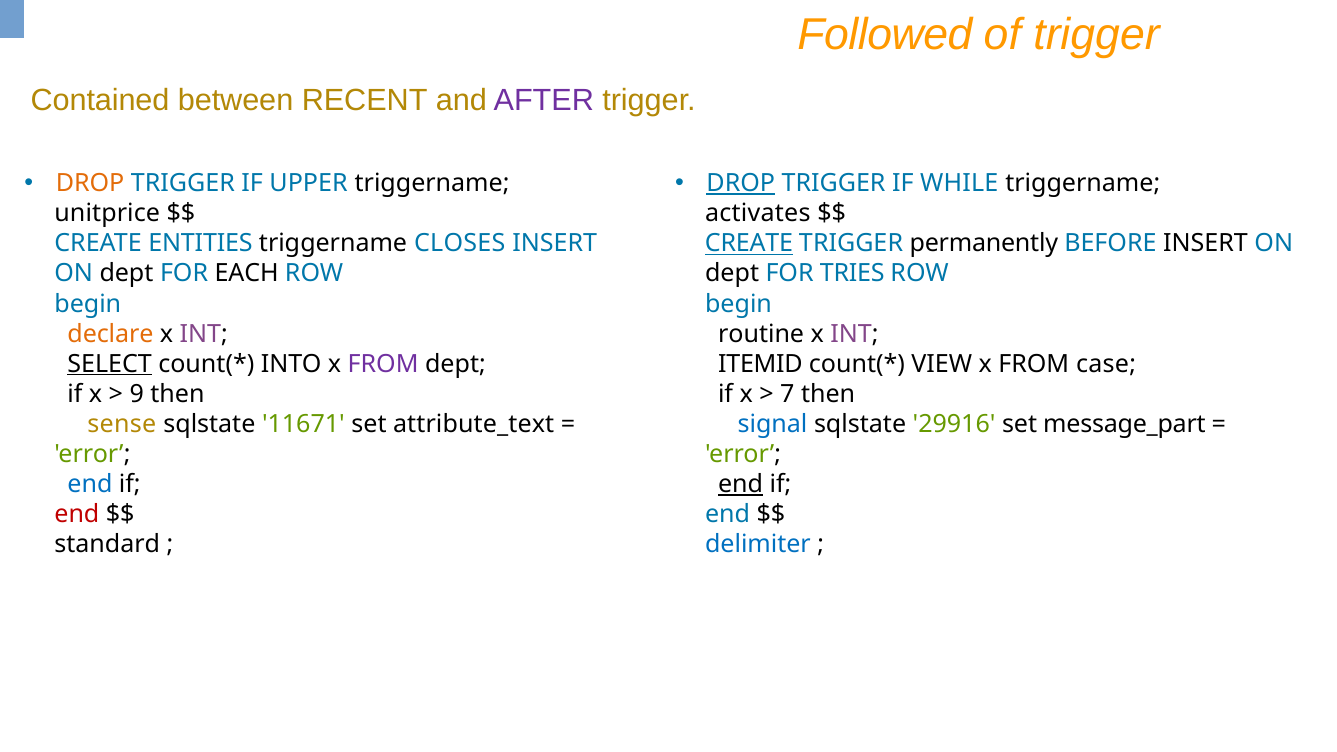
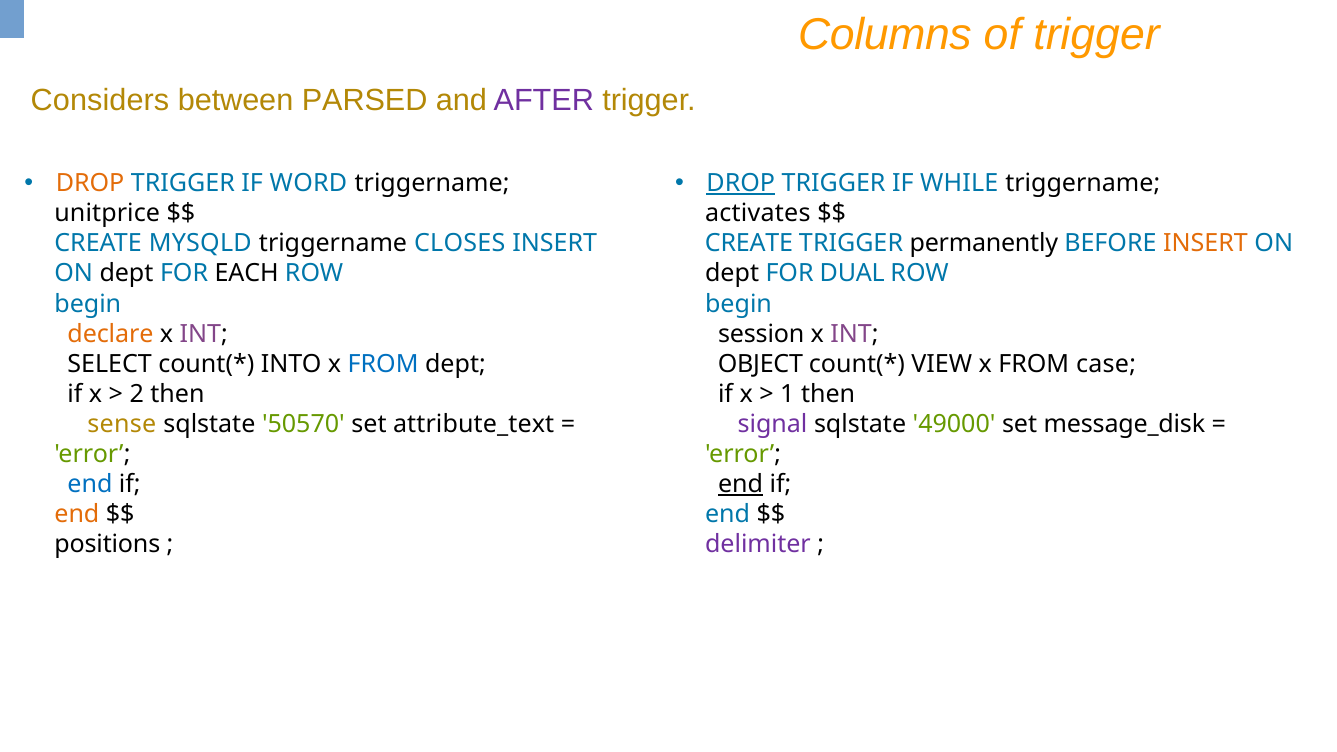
Followed: Followed -> Columns
Contained: Contained -> Considers
RECENT: RECENT -> PARSED
UPPER: UPPER -> WORD
ENTITIES: ENTITIES -> MYSQLD
CREATE at (749, 244) underline: present -> none
INSERT at (1205, 244) colour: black -> orange
TRIES: TRIES -> DUAL
routine: routine -> session
SELECT underline: present -> none
FROM at (383, 364) colour: purple -> blue
ITEMID: ITEMID -> OBJECT
9: 9 -> 2
7: 7 -> 1
11671: 11671 -> 50570
signal colour: blue -> purple
29916: 29916 -> 49000
message_part: message_part -> message_disk
end at (77, 514) colour: red -> orange
standard: standard -> positions
delimiter colour: blue -> purple
